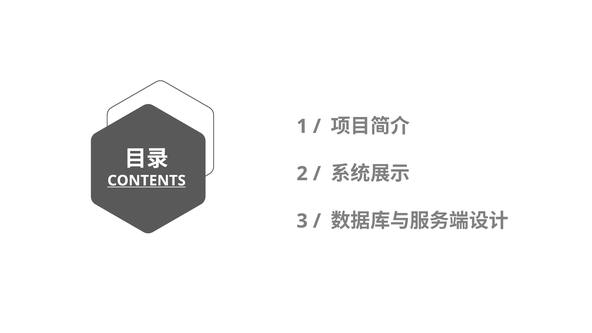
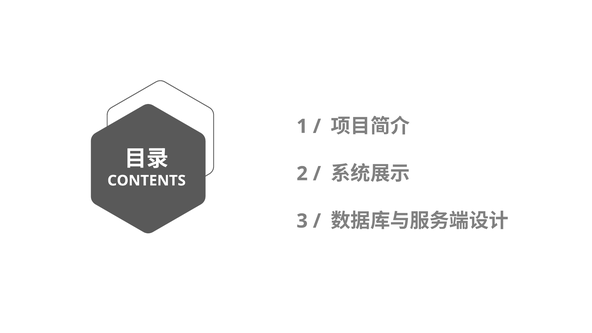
CONTENTS underline: present -> none
